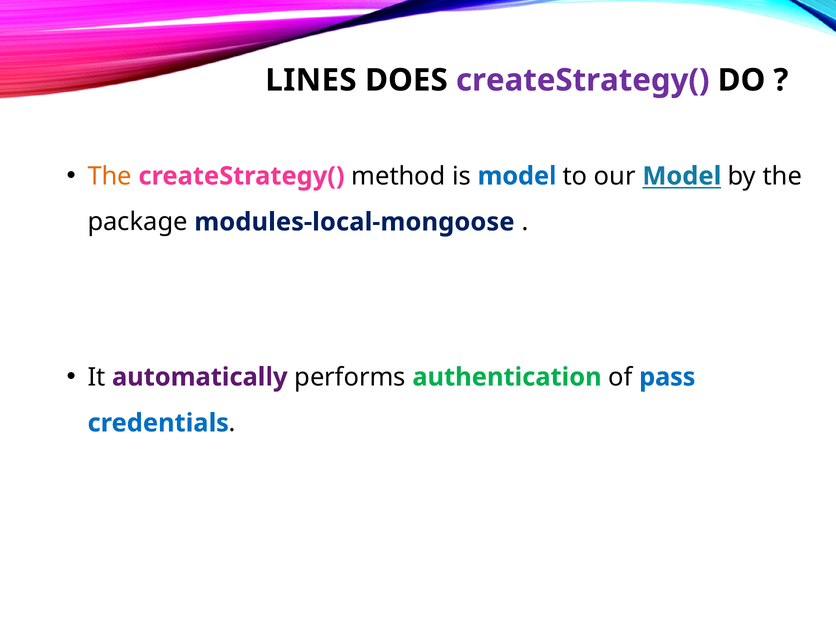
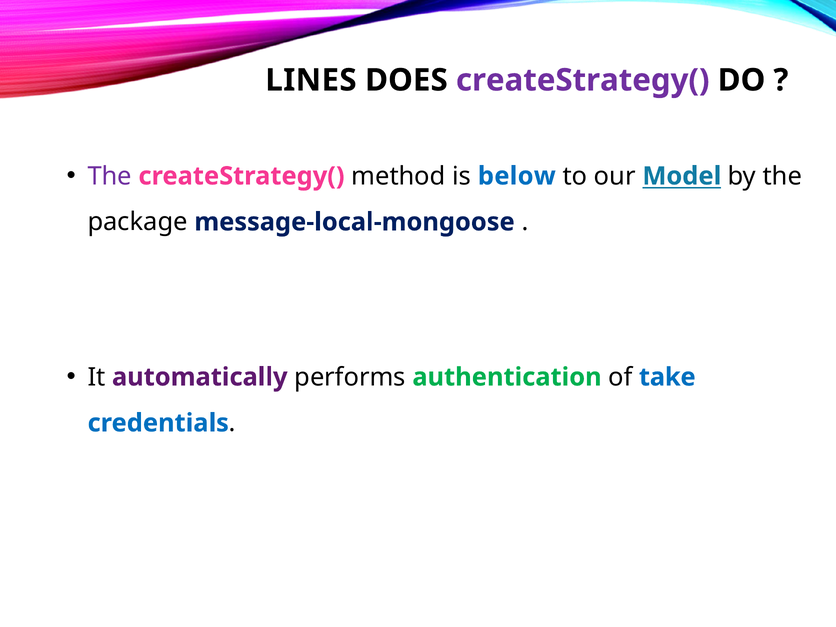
The at (110, 176) colour: orange -> purple
is model: model -> below
modules-local-mongoose: modules-local-mongoose -> message-local-mongoose
pass: pass -> take
